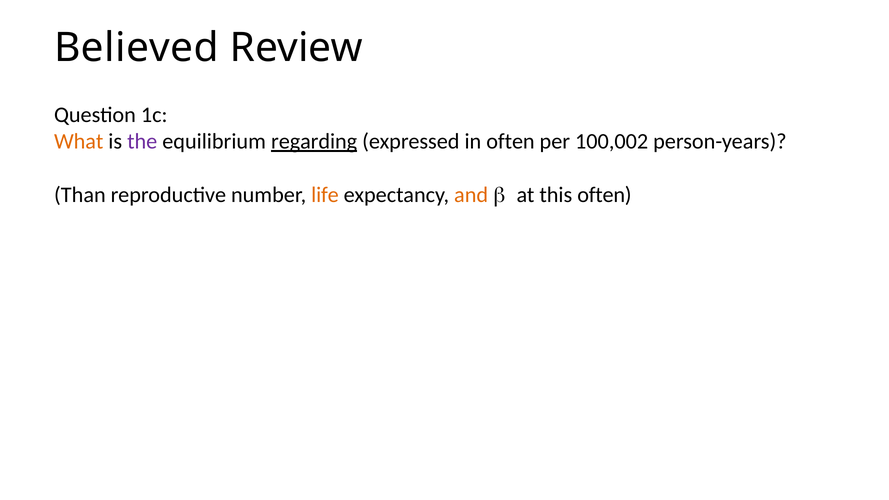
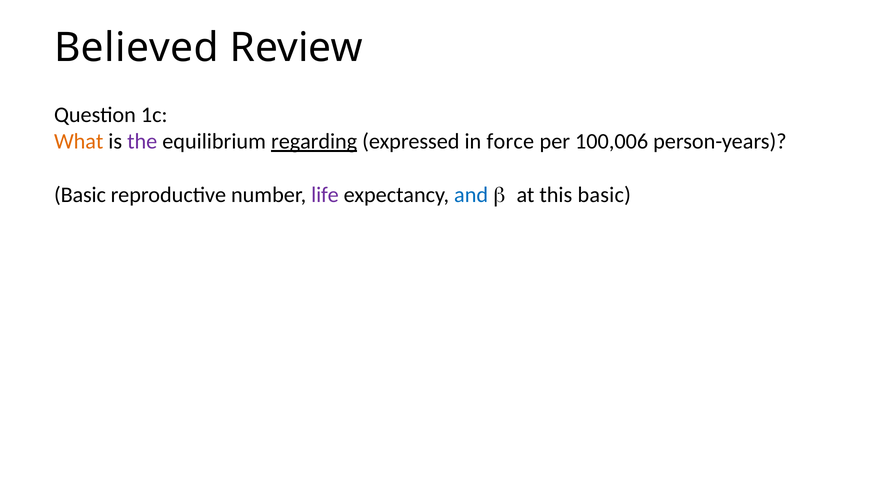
in often: often -> force
100,002: 100,002 -> 100,006
Than at (80, 195): Than -> Basic
life colour: orange -> purple
and colour: orange -> blue
this often: often -> basic
